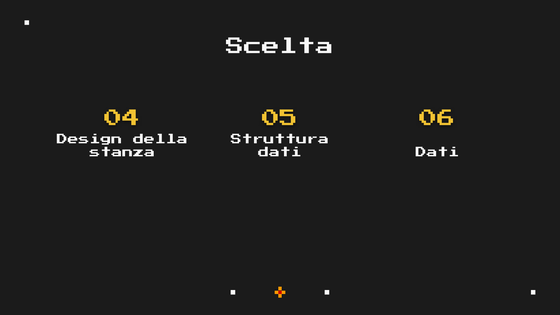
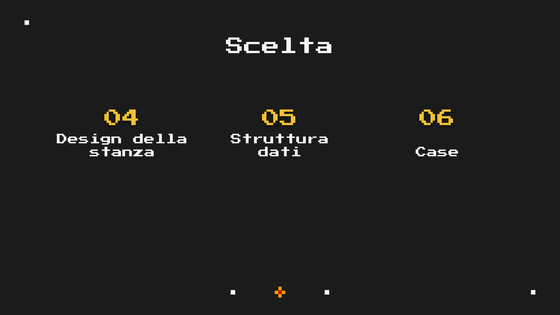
dati Dati: Dati -> Case
